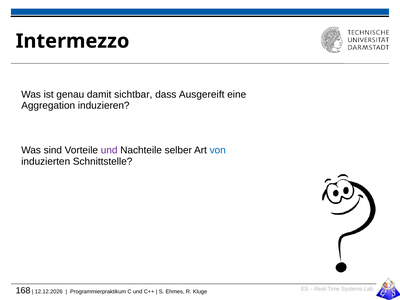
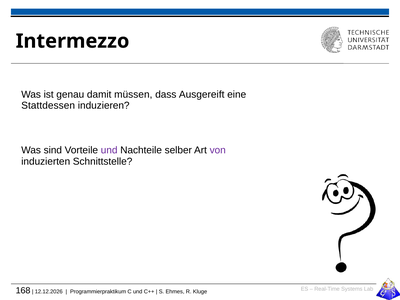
sichtbar: sichtbar -> müssen
Aggregation: Aggregation -> Stattdessen
von colour: blue -> purple
